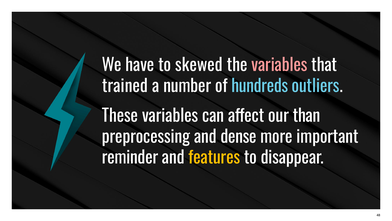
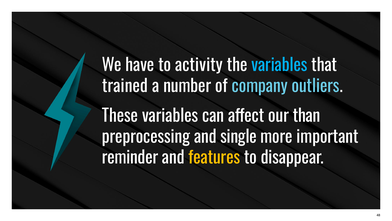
skewed: skewed -> activity
variables at (279, 65) colour: pink -> light blue
hundreds: hundreds -> company
dense: dense -> single
